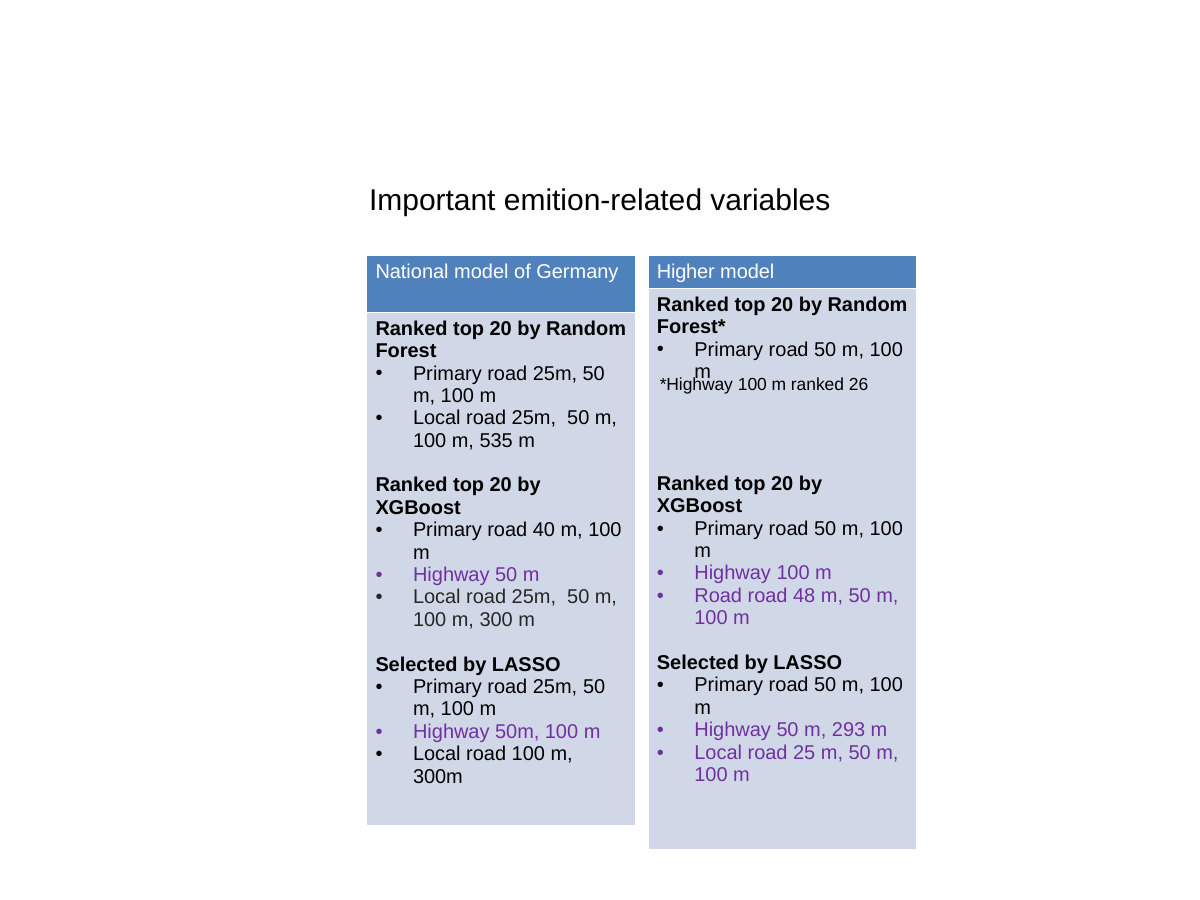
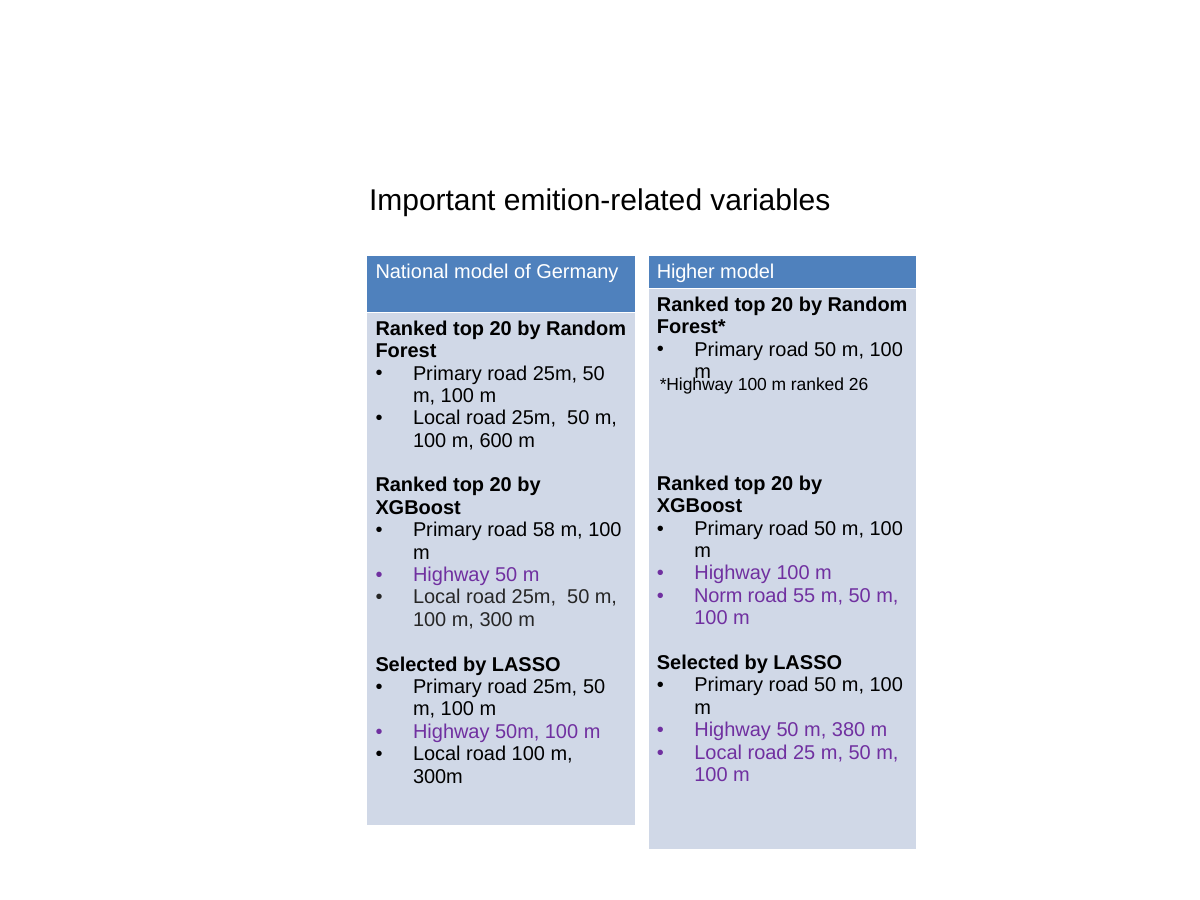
535: 535 -> 600
40: 40 -> 58
Road at (718, 596): Road -> Norm
48: 48 -> 55
293: 293 -> 380
